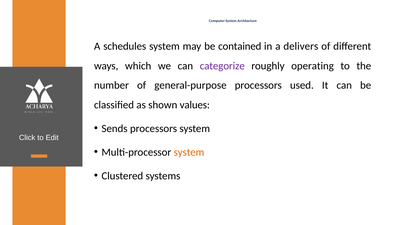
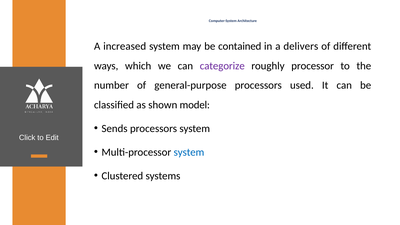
schedules: schedules -> increased
operating: operating -> processor
values: values -> model
system at (189, 152) colour: orange -> blue
